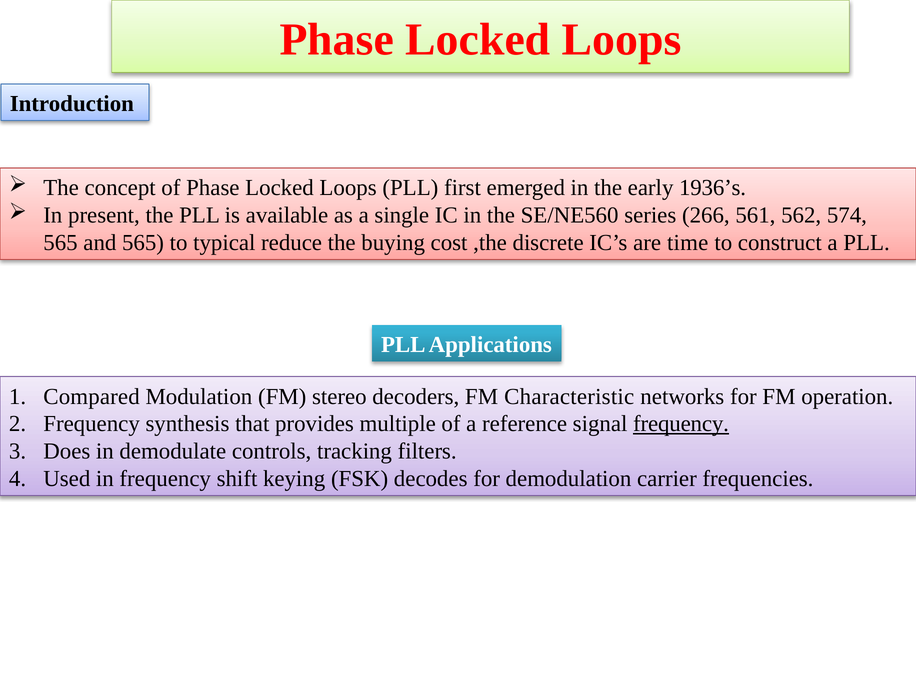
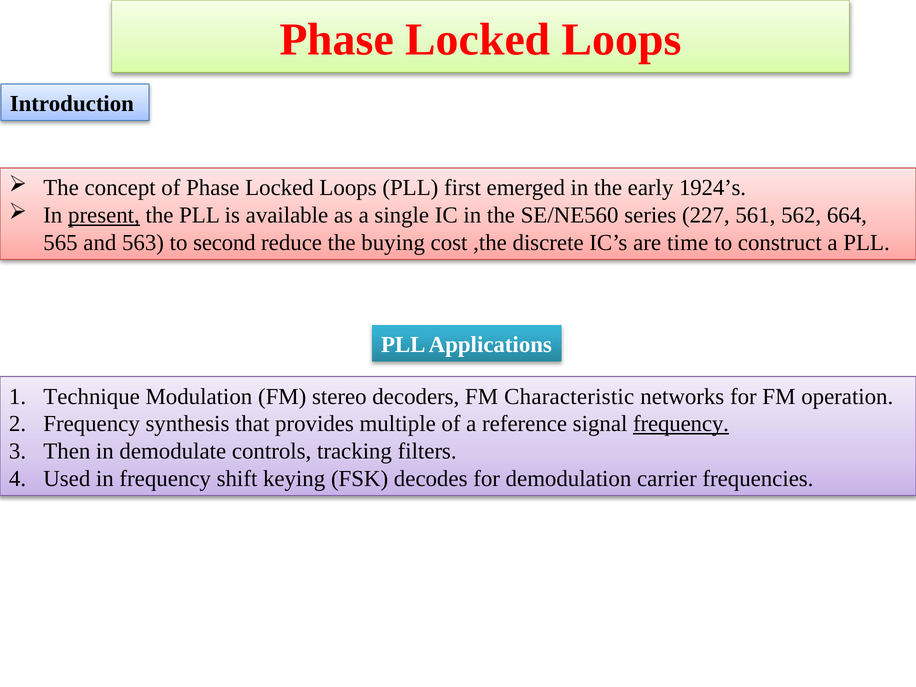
1936’s: 1936’s -> 1924’s
present underline: none -> present
266: 266 -> 227
574: 574 -> 664
and 565: 565 -> 563
typical: typical -> second
Compared: Compared -> Technique
Does: Does -> Then
